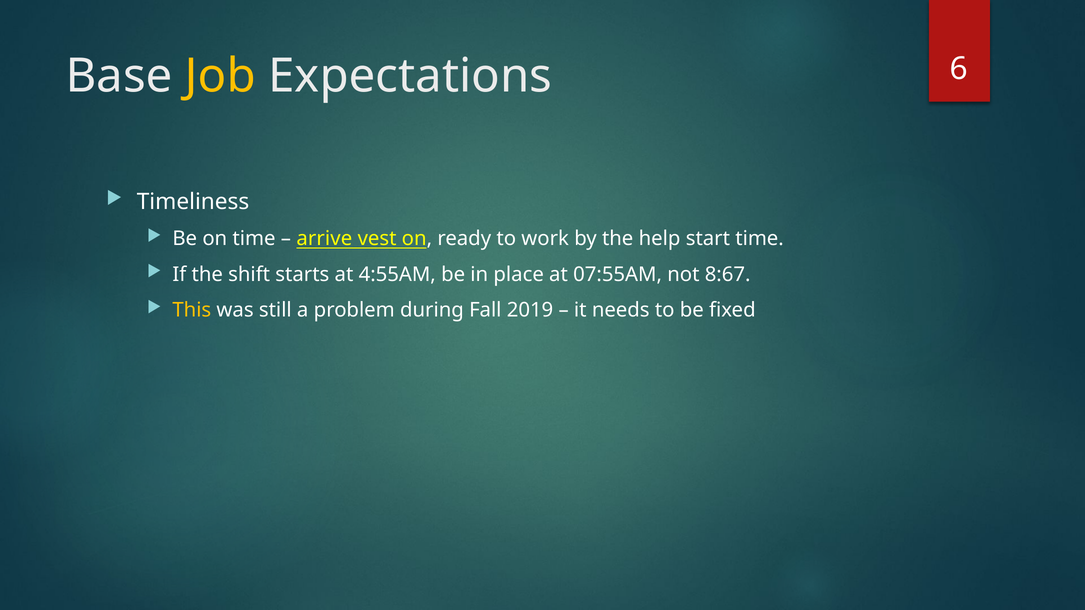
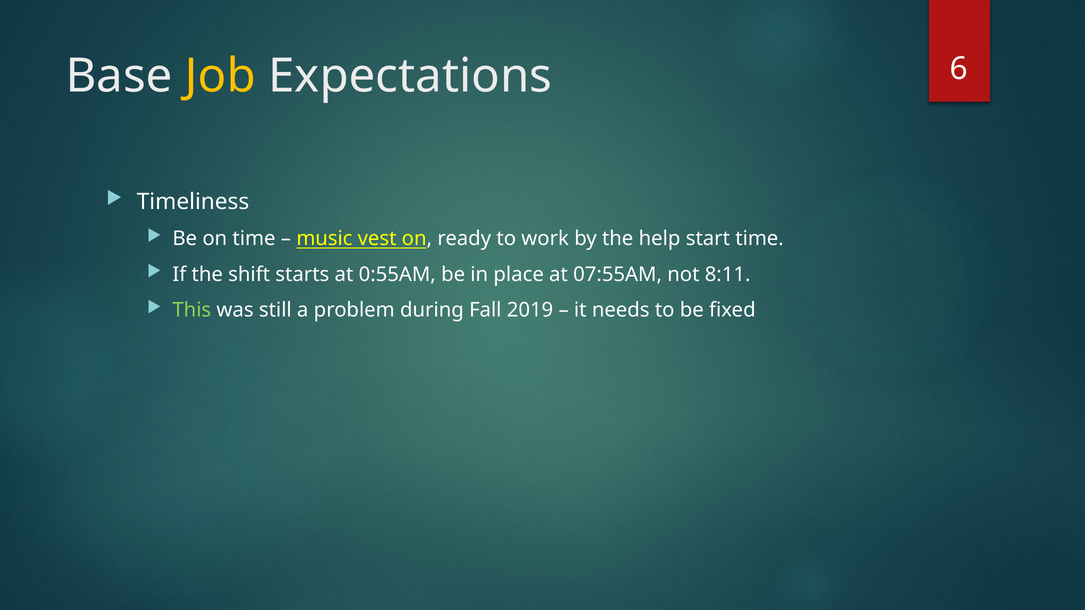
arrive: arrive -> music
4:55AM: 4:55AM -> 0:55AM
8:67: 8:67 -> 8:11
This colour: yellow -> light green
